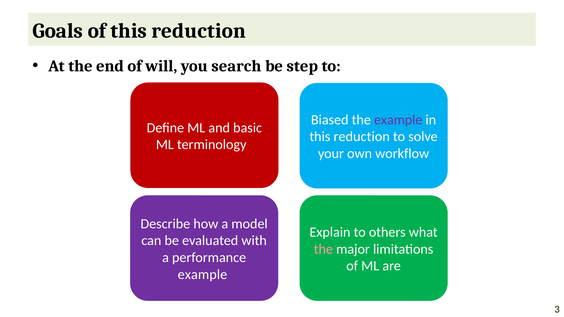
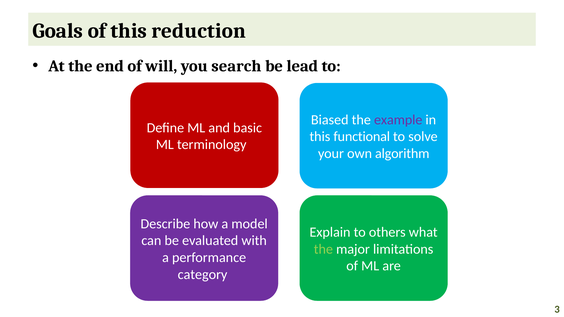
step: step -> lead
reduction at (362, 137): reduction -> functional
workflow: workflow -> algorithm
the at (323, 249) colour: pink -> light green
example at (202, 275): example -> category
